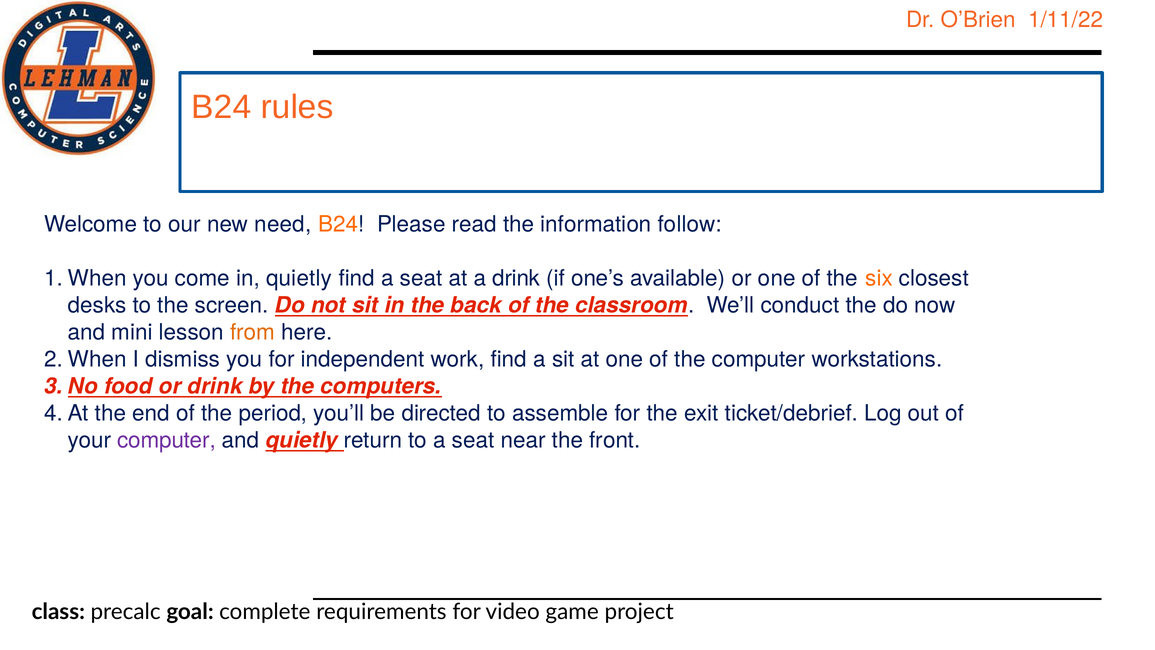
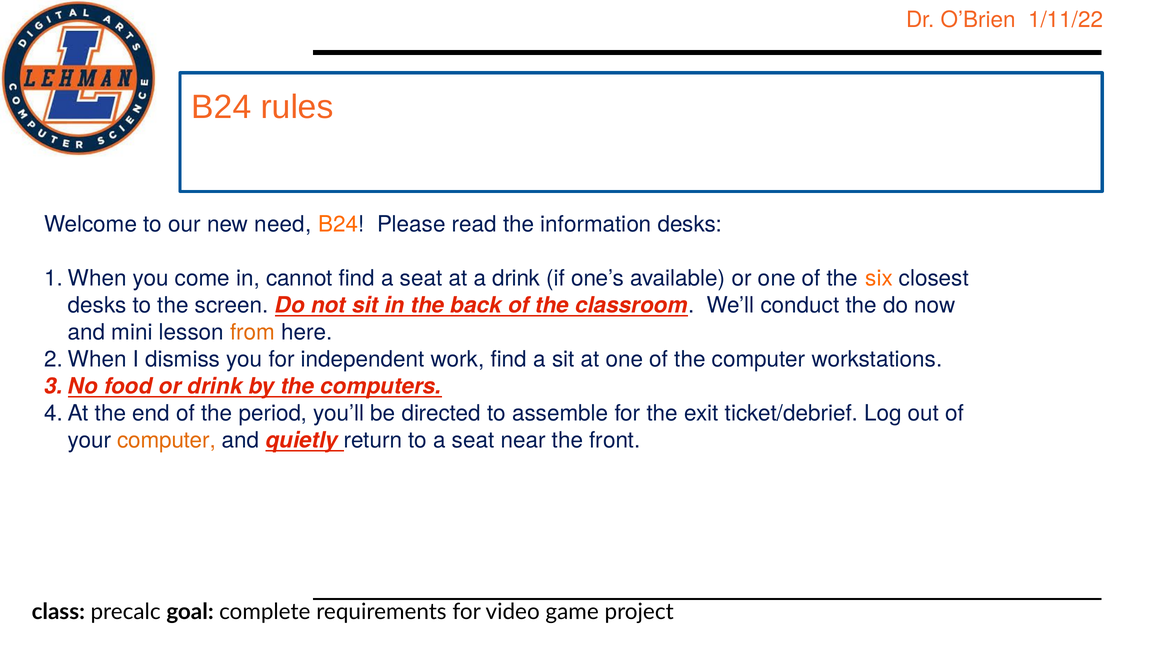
information follow: follow -> desks
in quietly: quietly -> cannot
computer at (167, 440) colour: purple -> orange
